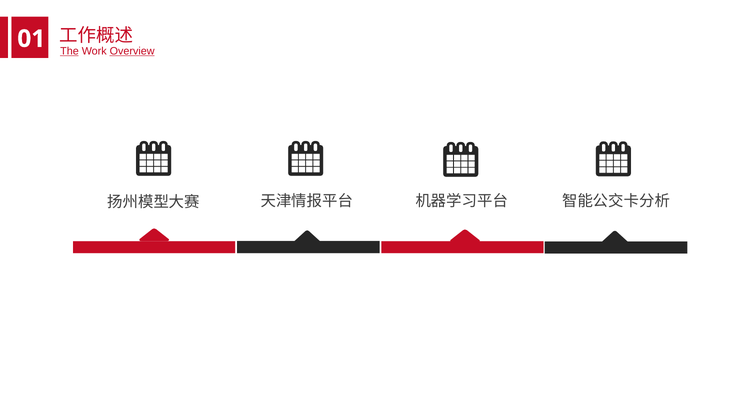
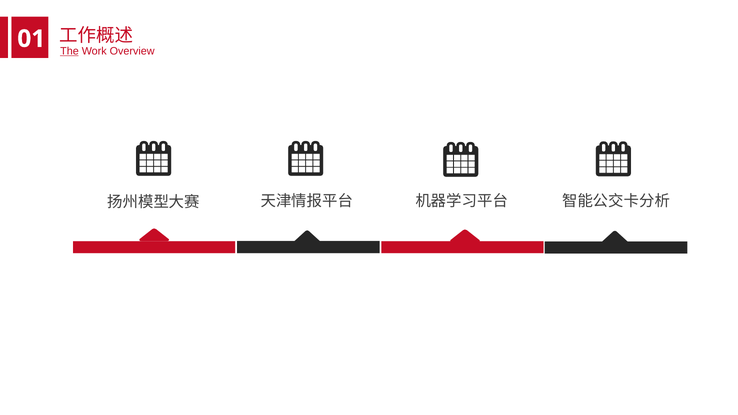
Overview underline: present -> none
